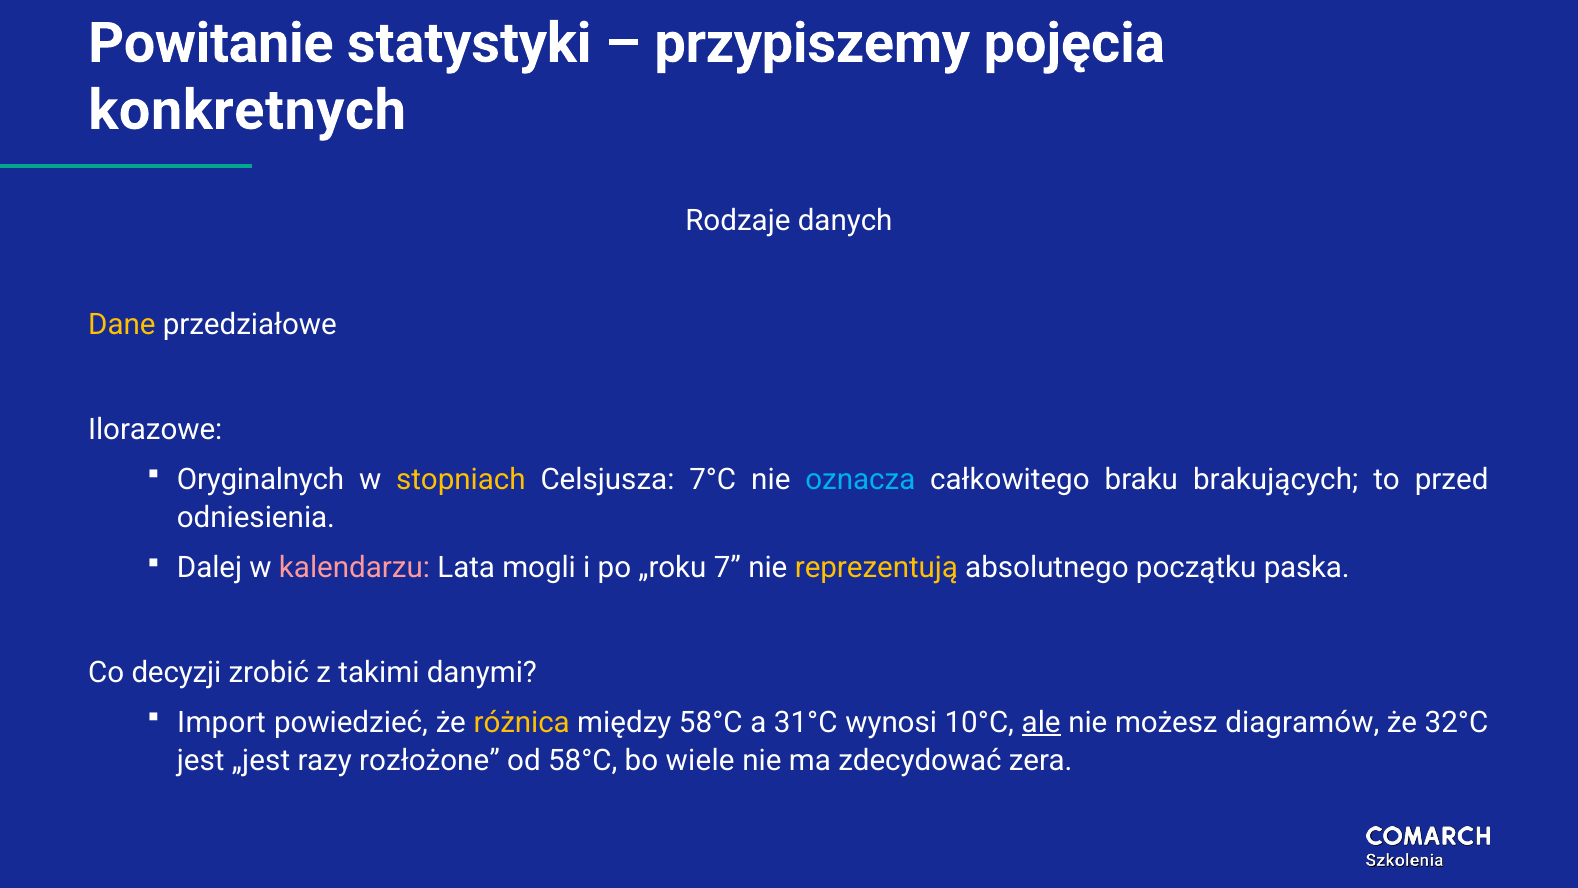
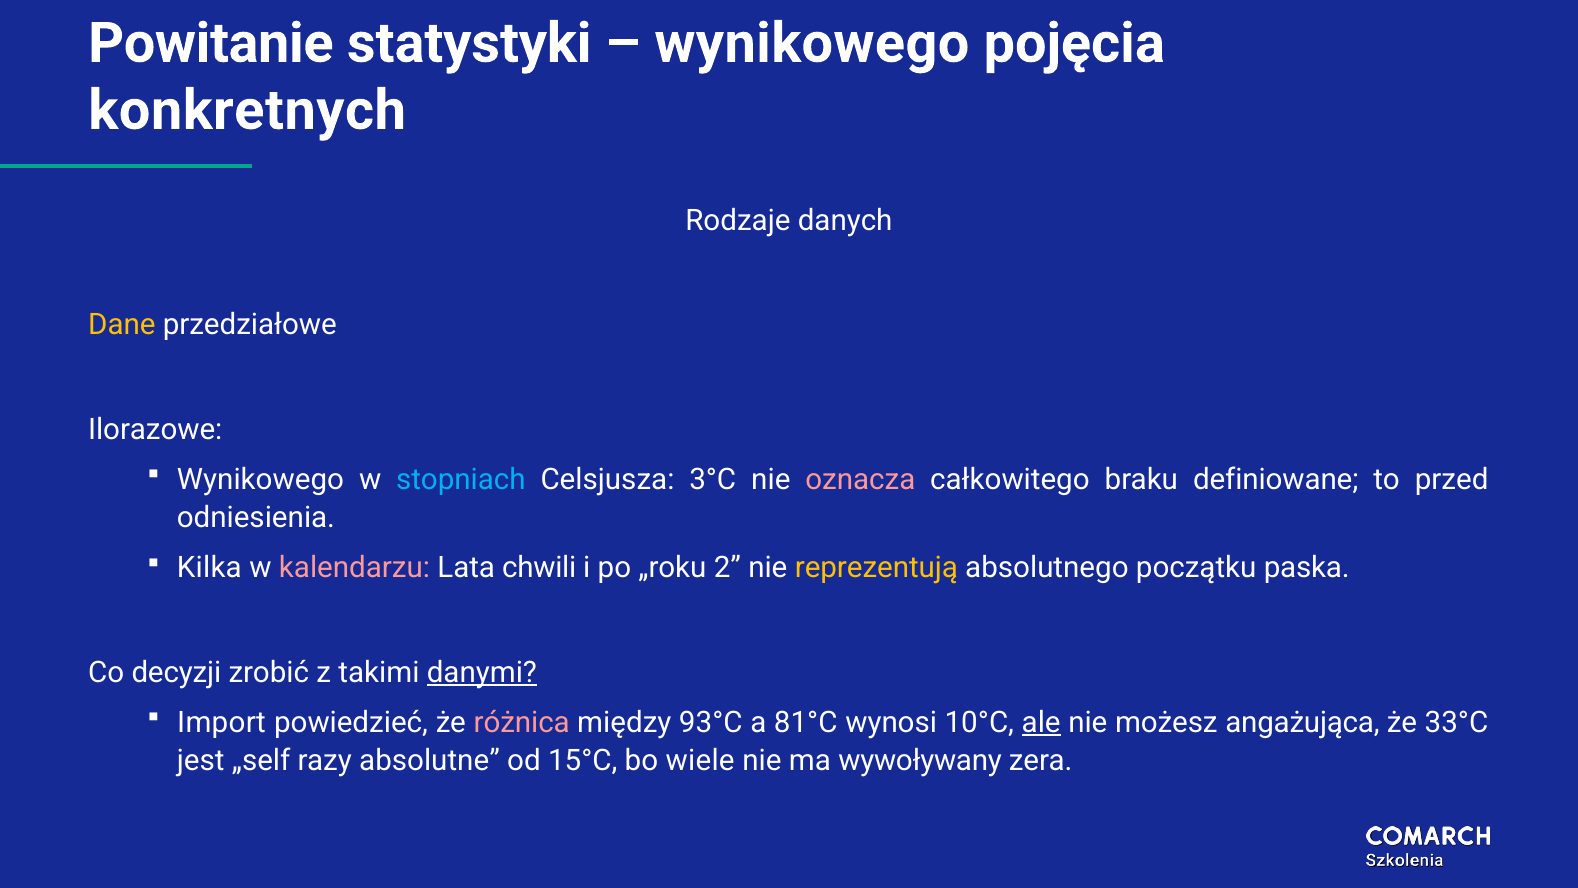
przypiszemy at (812, 43): przypiszemy -> wynikowego
Oryginalnych at (261, 479): Oryginalnych -> Wynikowego
stopniach colour: yellow -> light blue
7°C: 7°C -> 3°C
oznacza colour: light blue -> pink
brakujących: brakujących -> definiowane
Dalej: Dalej -> Kilka
mogli: mogli -> chwili
7: 7 -> 2
danymi underline: none -> present
różnica colour: yellow -> pink
między 58°C: 58°C -> 93°C
31°C: 31°C -> 81°C
diagramów: diagramów -> angażująca
32°C: 32°C -> 33°C
„jest: „jest -> „self
rozłożone: rozłożone -> absolutne
od 58°C: 58°C -> 15°C
zdecydować: zdecydować -> wywoływany
